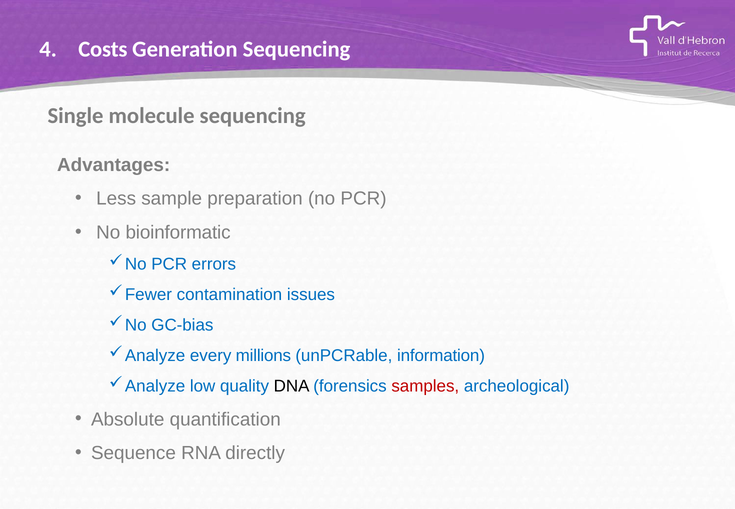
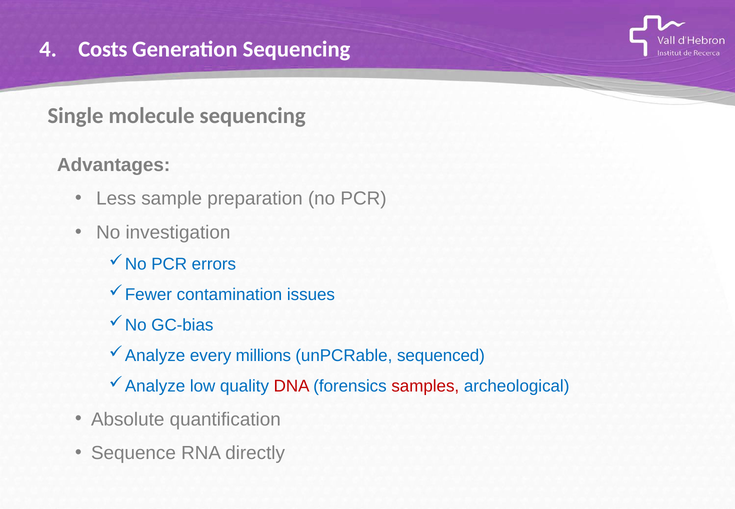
bioinformatic: bioinformatic -> investigation
information: information -> sequenced
DNA colour: black -> red
